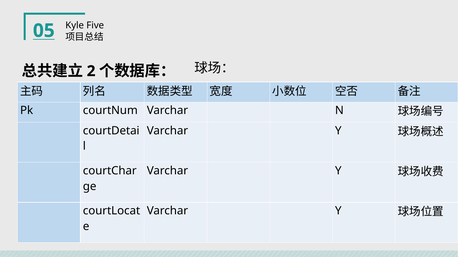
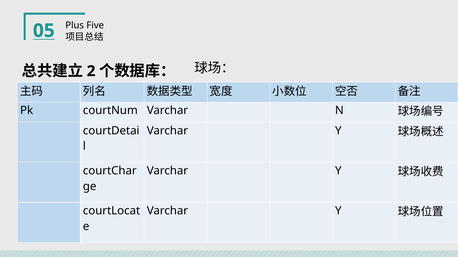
Kyle: Kyle -> Plus
